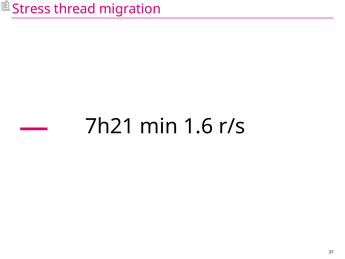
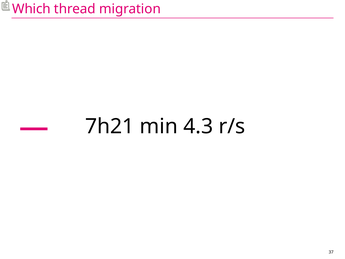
Stress: Stress -> Which
1.6: 1.6 -> 4.3
